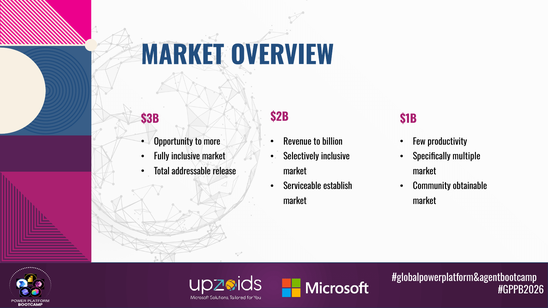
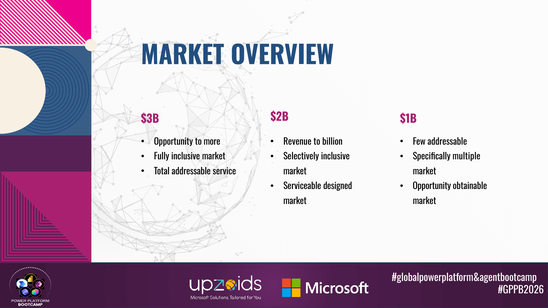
Few productivity: productivity -> addressable
release: release -> service
establish: establish -> designed
Community at (432, 186): Community -> Opportunity
